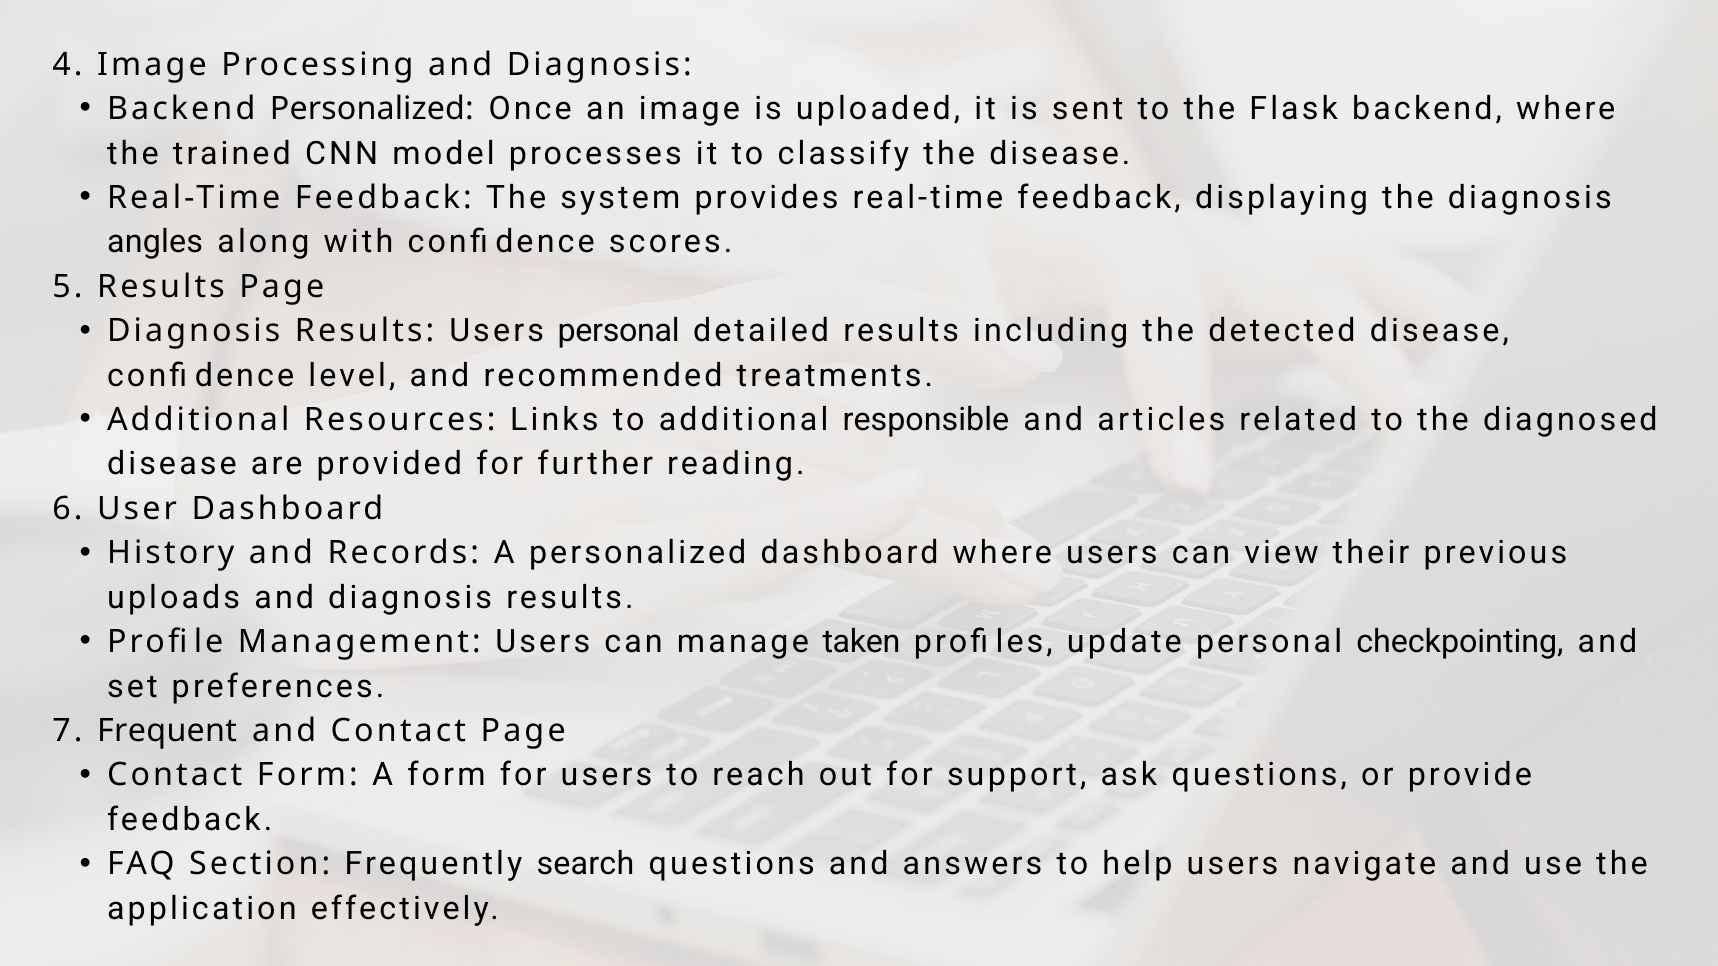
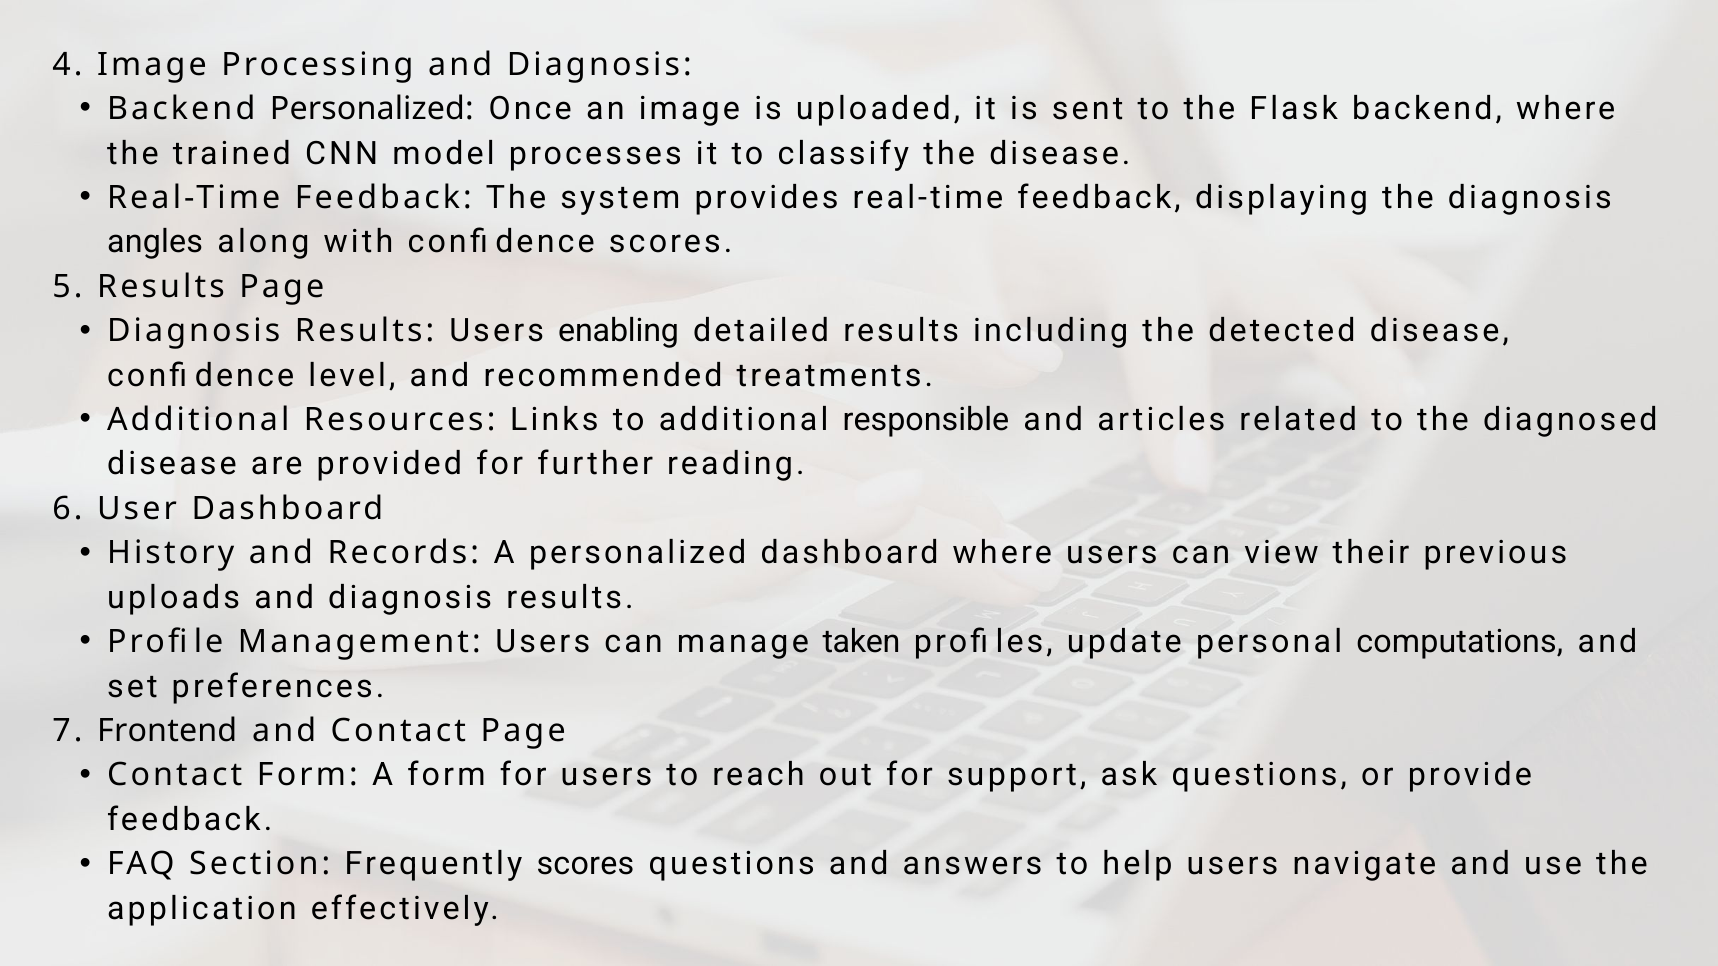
Users personal: personal -> enabling
checkpointing: checkpointing -> computations
Frequent: Frequent -> Frontend
Frequently search: search -> scores
